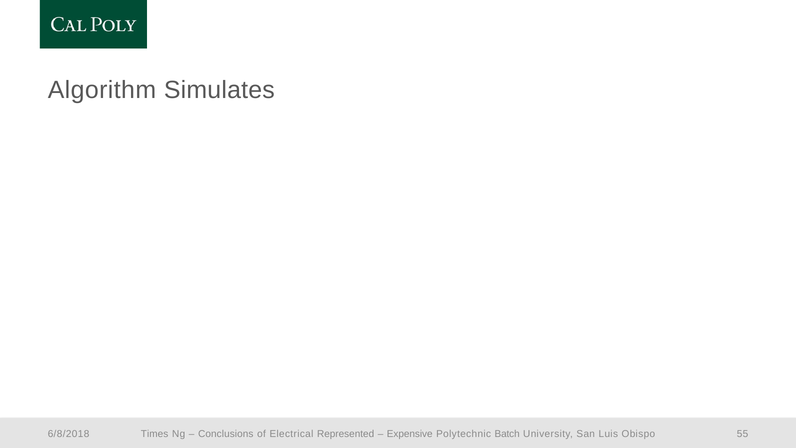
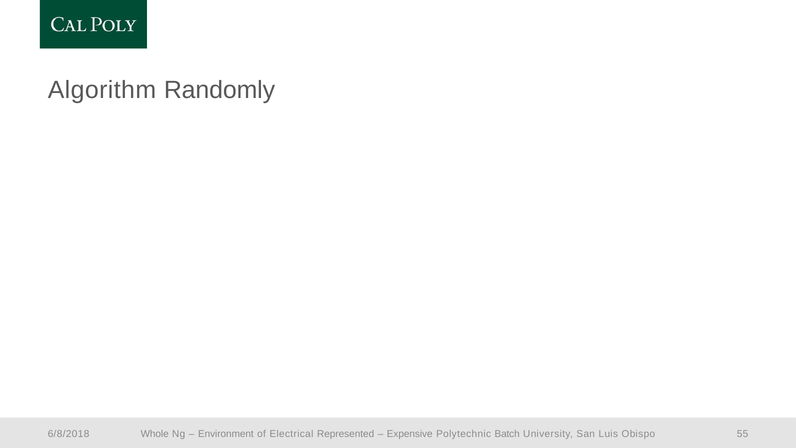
Simulates: Simulates -> Randomly
Times: Times -> Whole
Conclusions: Conclusions -> Environment
